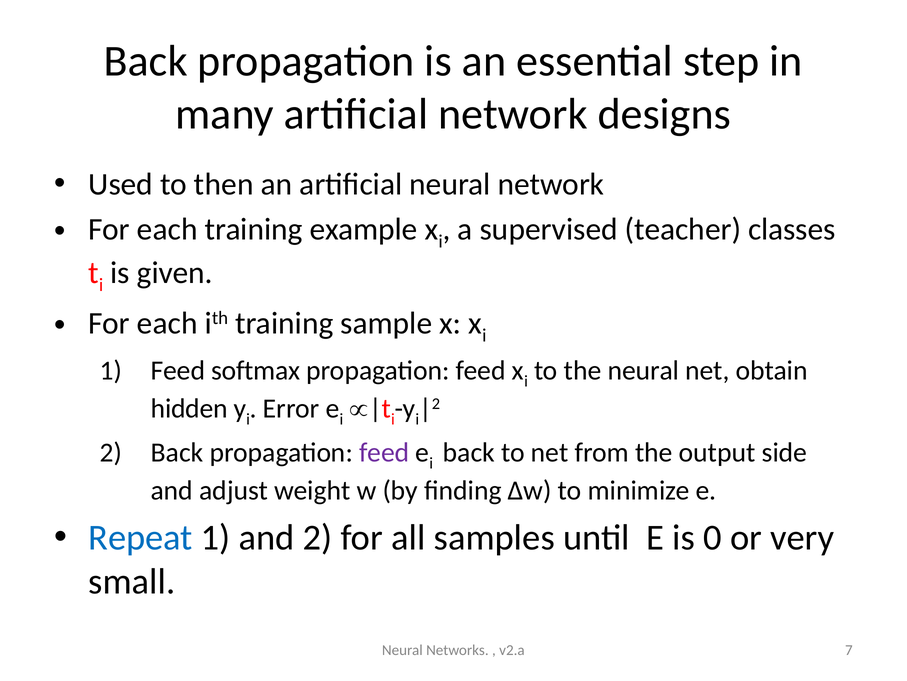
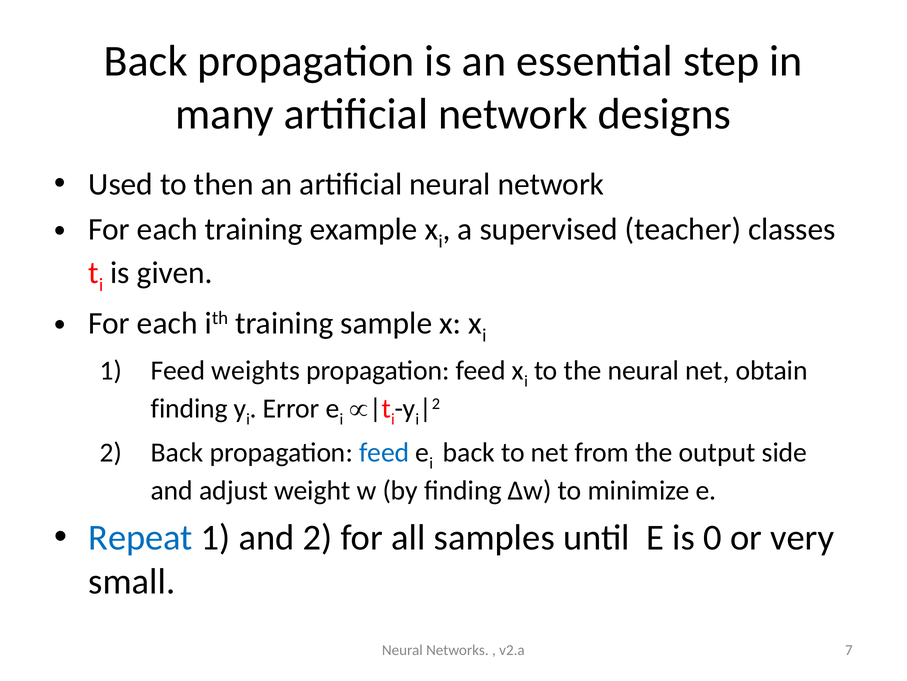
softmax: softmax -> weights
hidden at (189, 408): hidden -> finding
feed at (384, 452) colour: purple -> blue
